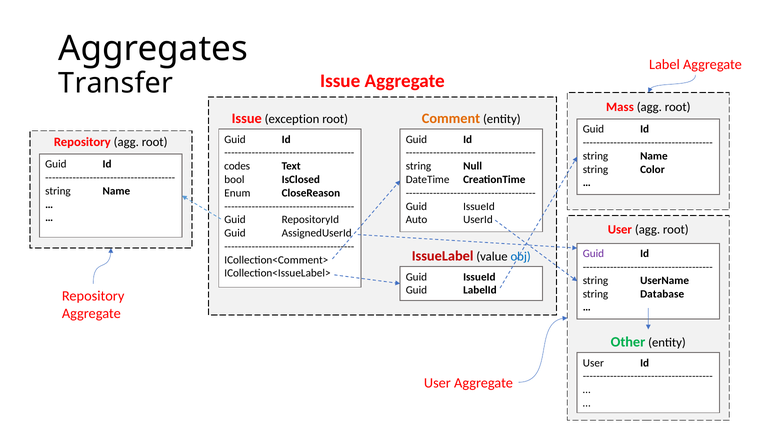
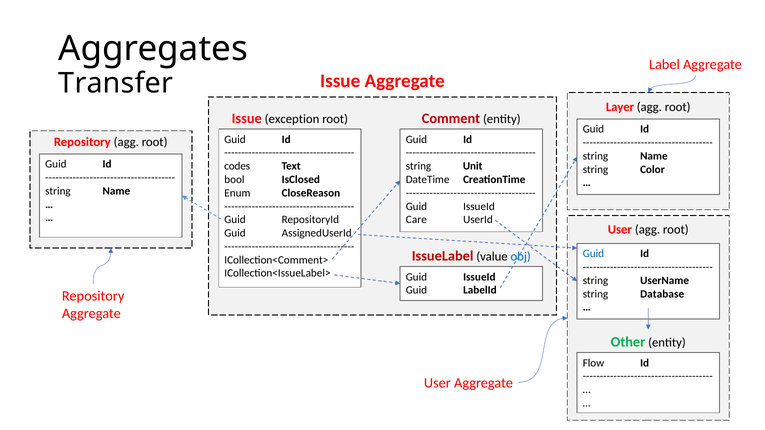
Mass: Mass -> Layer
Comment colour: orange -> red
Null: Null -> Unit
Auto: Auto -> Care
Guid at (593, 254) colour: purple -> blue
User at (593, 363): User -> Flow
